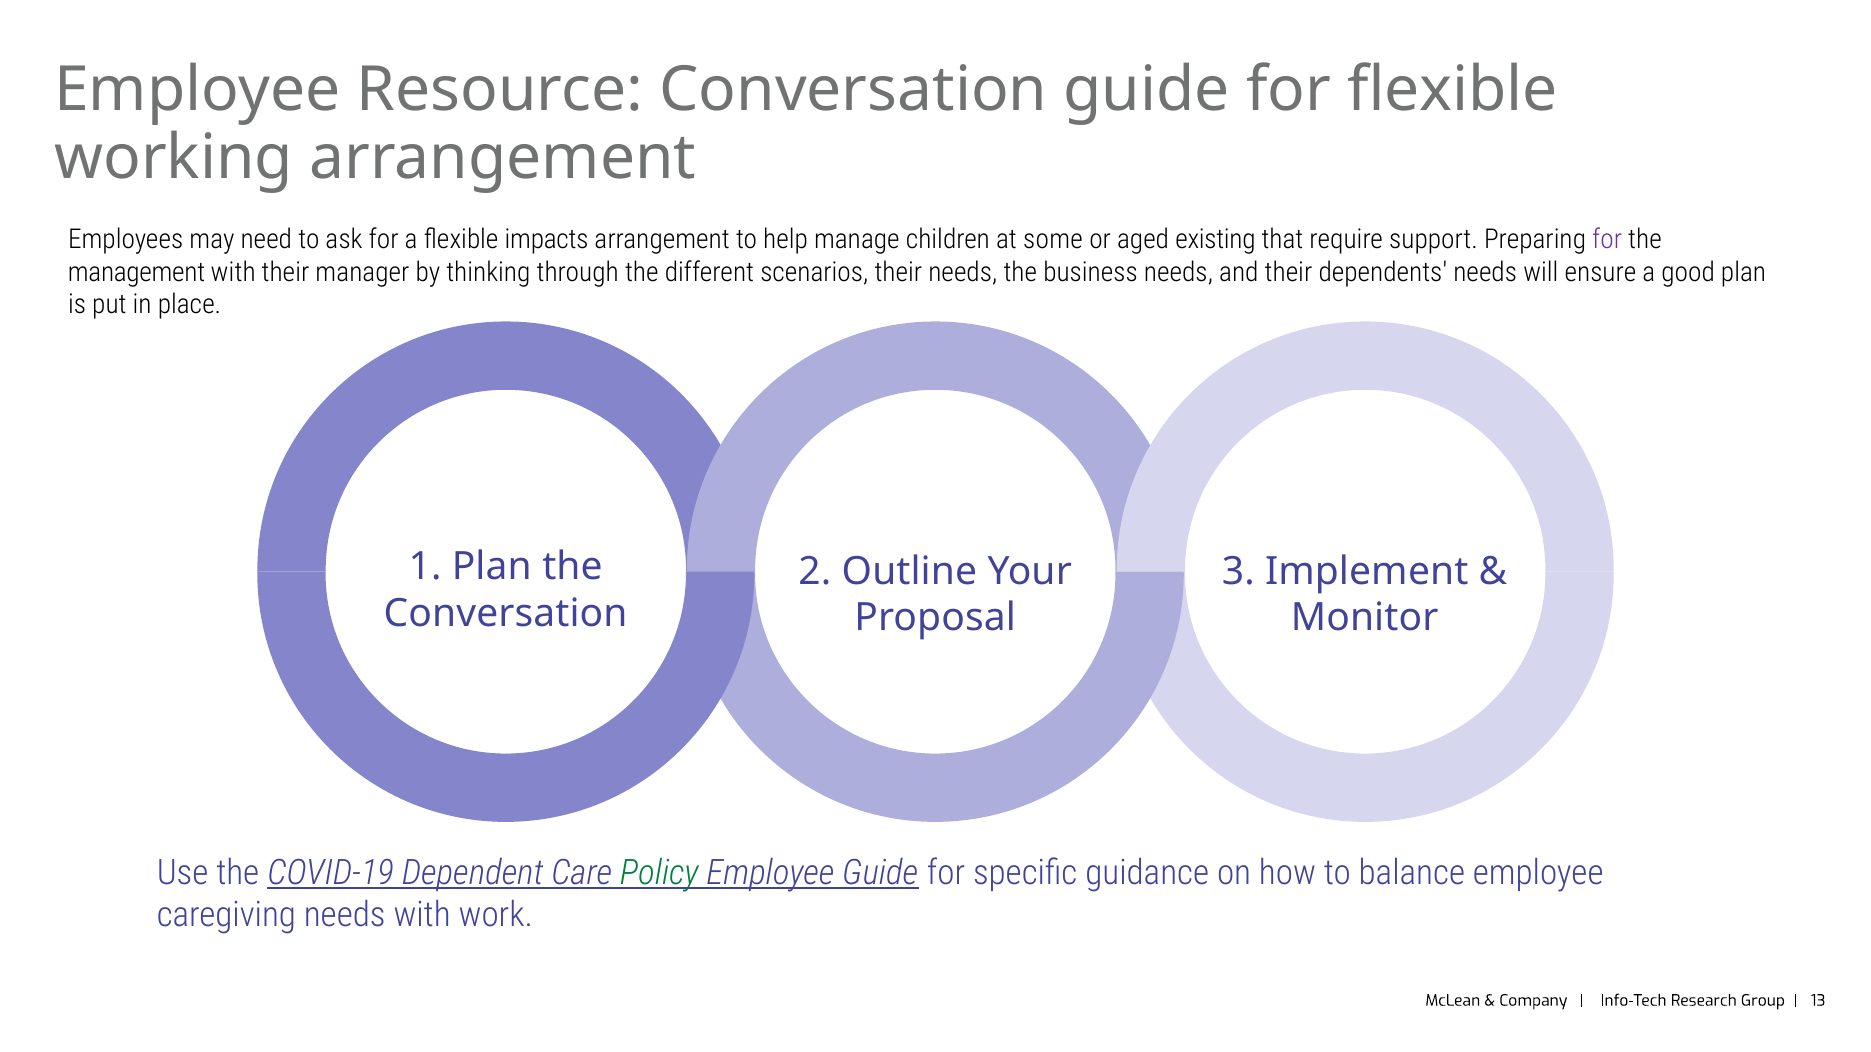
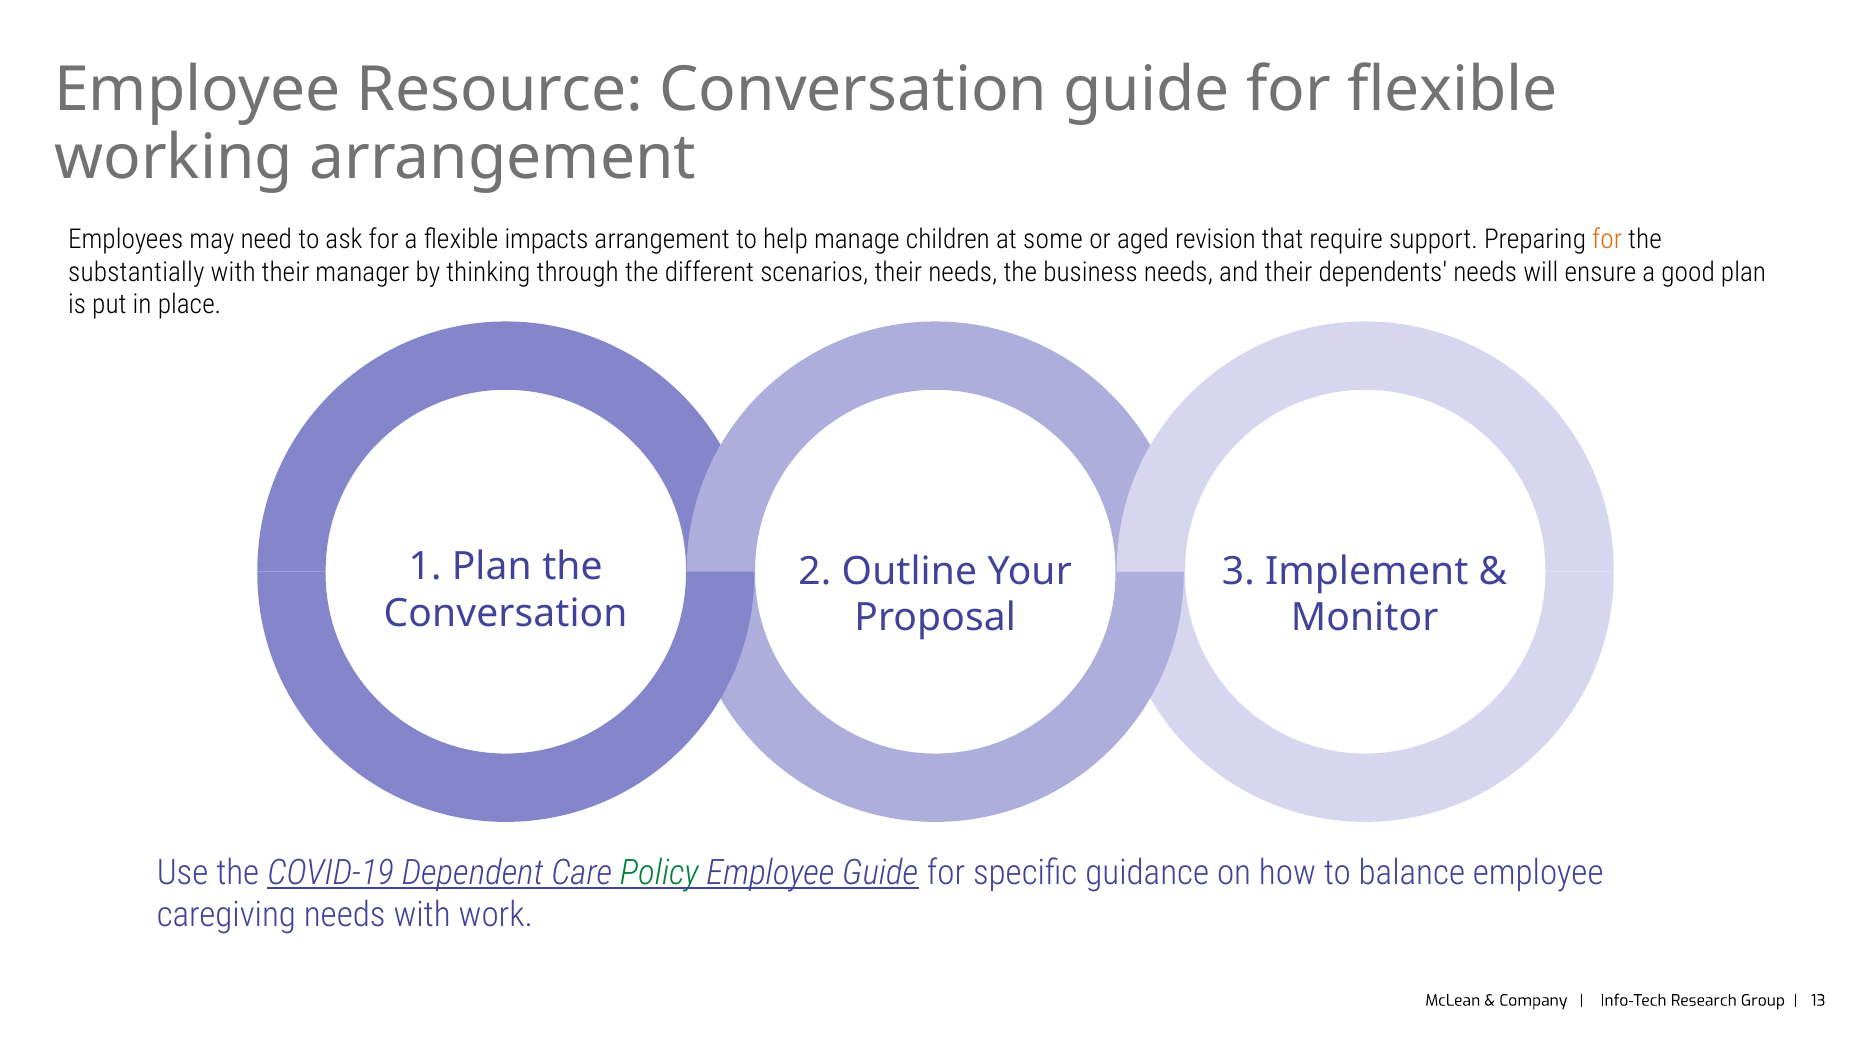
existing: existing -> revision
for at (1607, 240) colour: purple -> orange
management: management -> substantially
